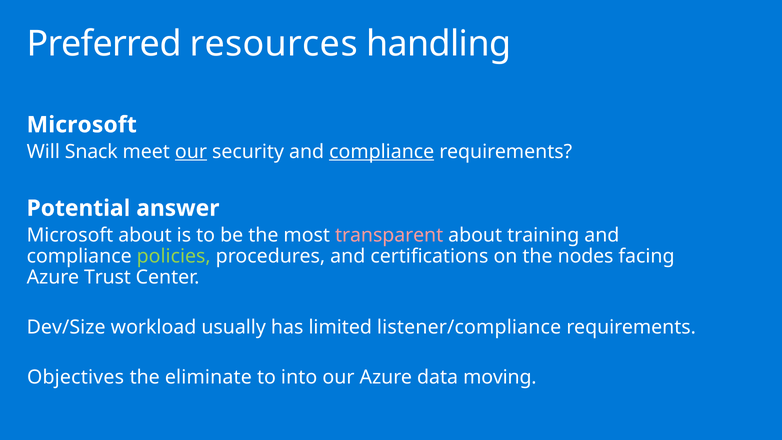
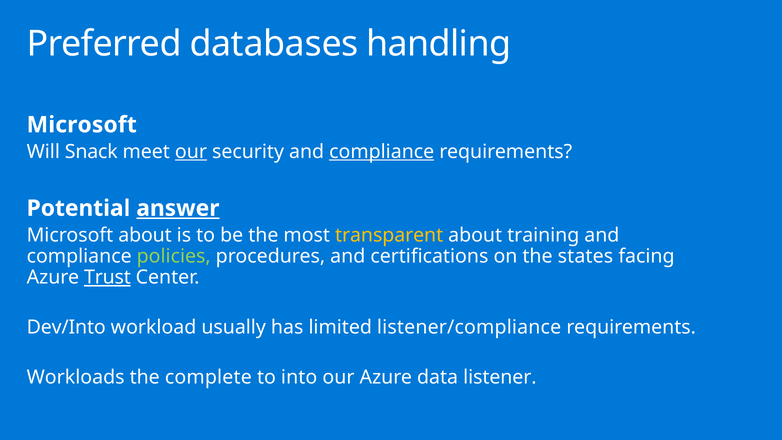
resources: resources -> databases
answer underline: none -> present
transparent colour: pink -> yellow
nodes: nodes -> states
Trust underline: none -> present
Dev/Size: Dev/Size -> Dev/Into
Objectives: Objectives -> Workloads
eliminate: eliminate -> complete
moving: moving -> listener
